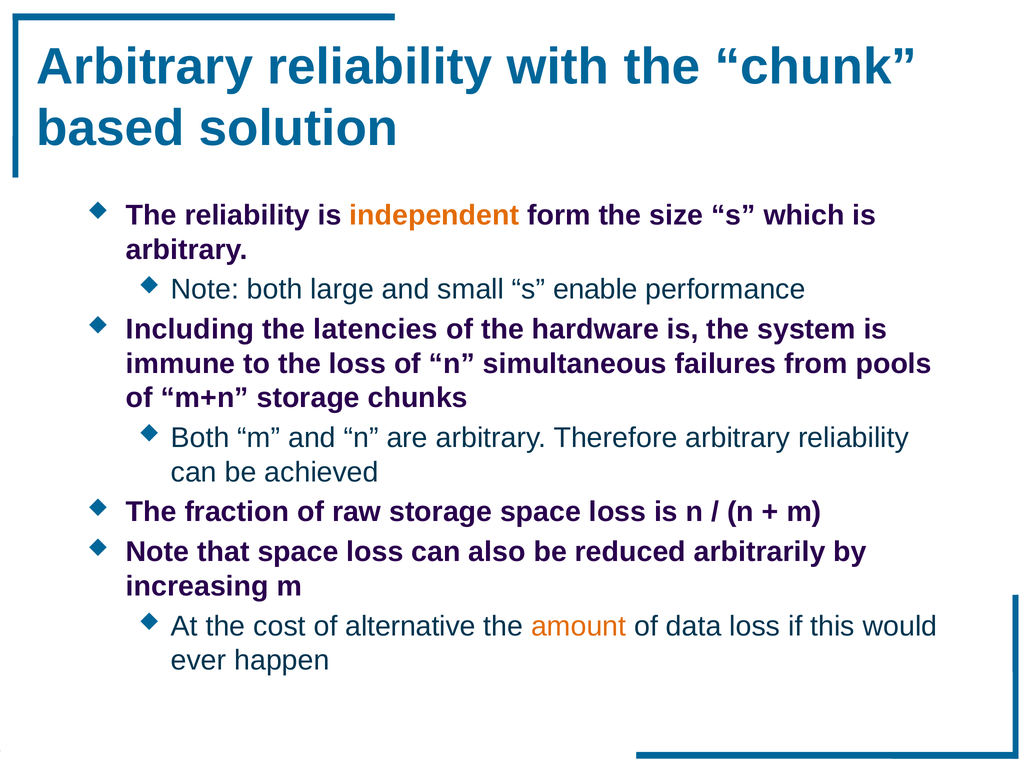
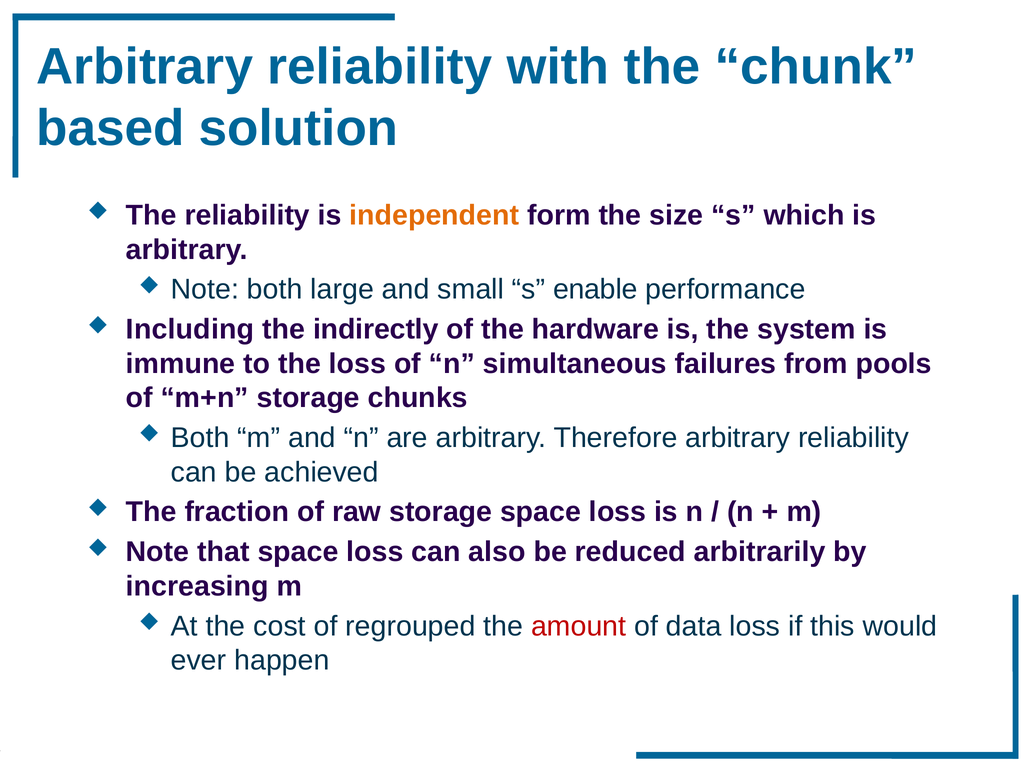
latencies: latencies -> indirectly
alternative: alternative -> regrouped
amount colour: orange -> red
